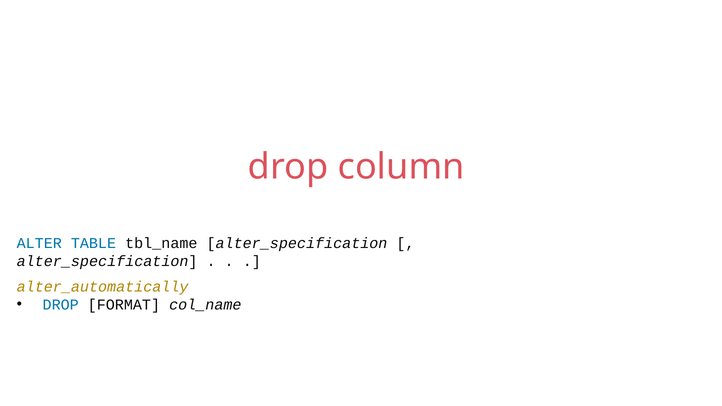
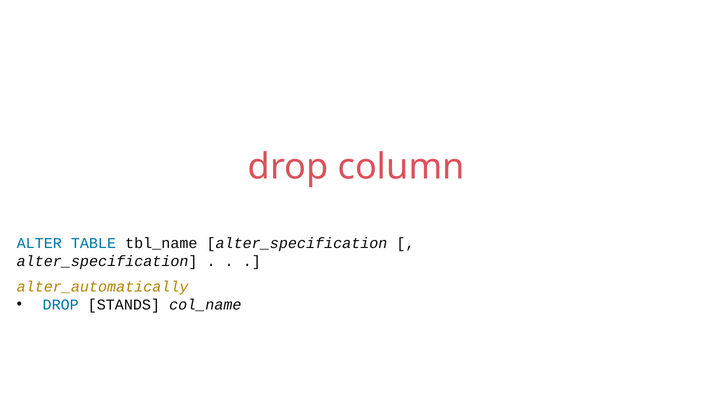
FORMAT: FORMAT -> STANDS
